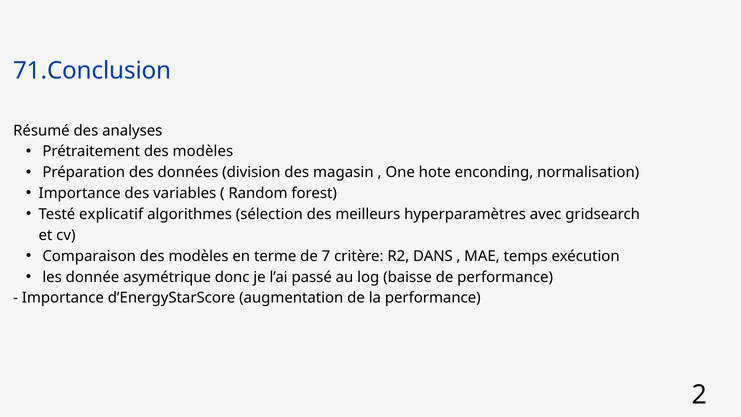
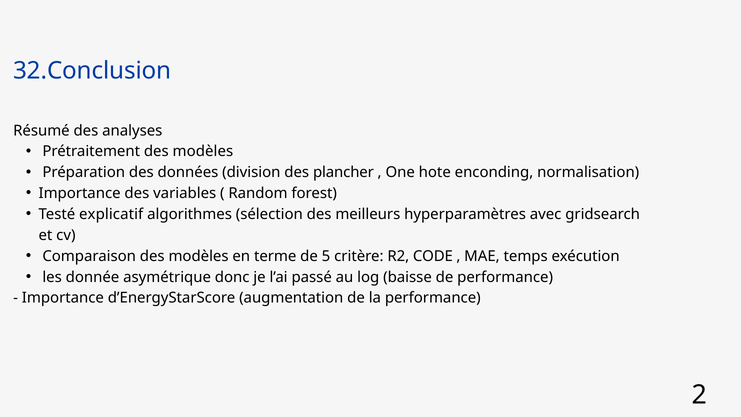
71.Conclusion: 71.Conclusion -> 32.Conclusion
magasin: magasin -> plancher
de 7: 7 -> 5
DANS: DANS -> CODE
